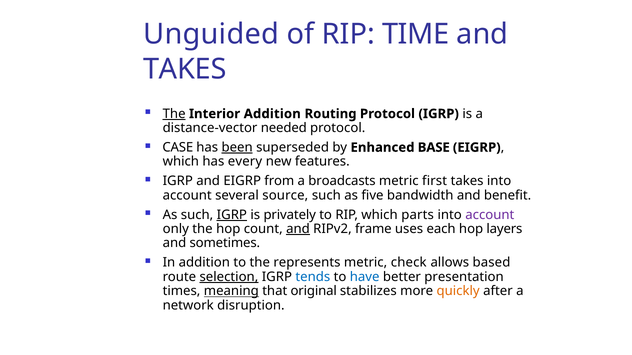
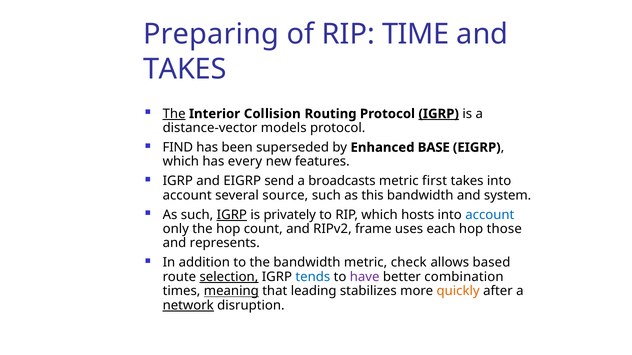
Unguided: Unguided -> Preparing
Interior Addition: Addition -> Collision
IGRP at (439, 114) underline: none -> present
needed: needed -> models
CASE: CASE -> FIND
been underline: present -> none
from: from -> send
five: five -> this
benefit: benefit -> system
parts: parts -> hosts
account at (490, 215) colour: purple -> blue
and at (298, 229) underline: present -> none
layers: layers -> those
sometimes: sometimes -> represents
the represents: represents -> bandwidth
have colour: blue -> purple
presentation: presentation -> combination
original: original -> leading
network underline: none -> present
